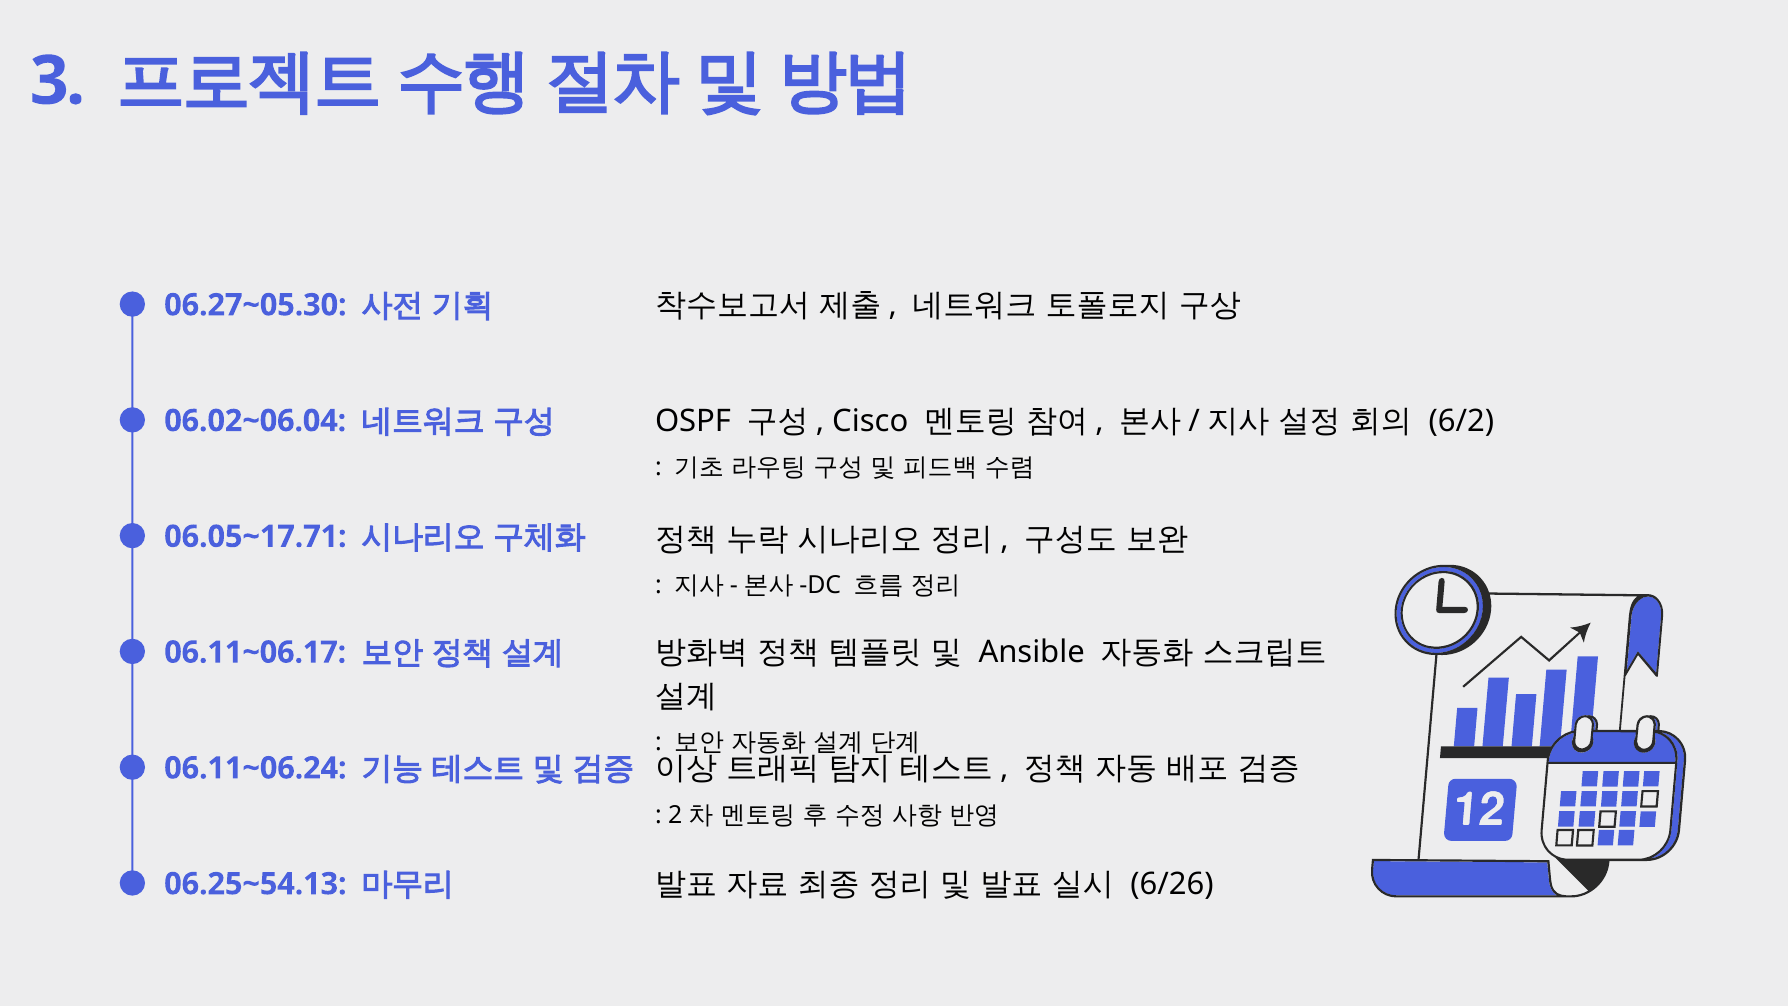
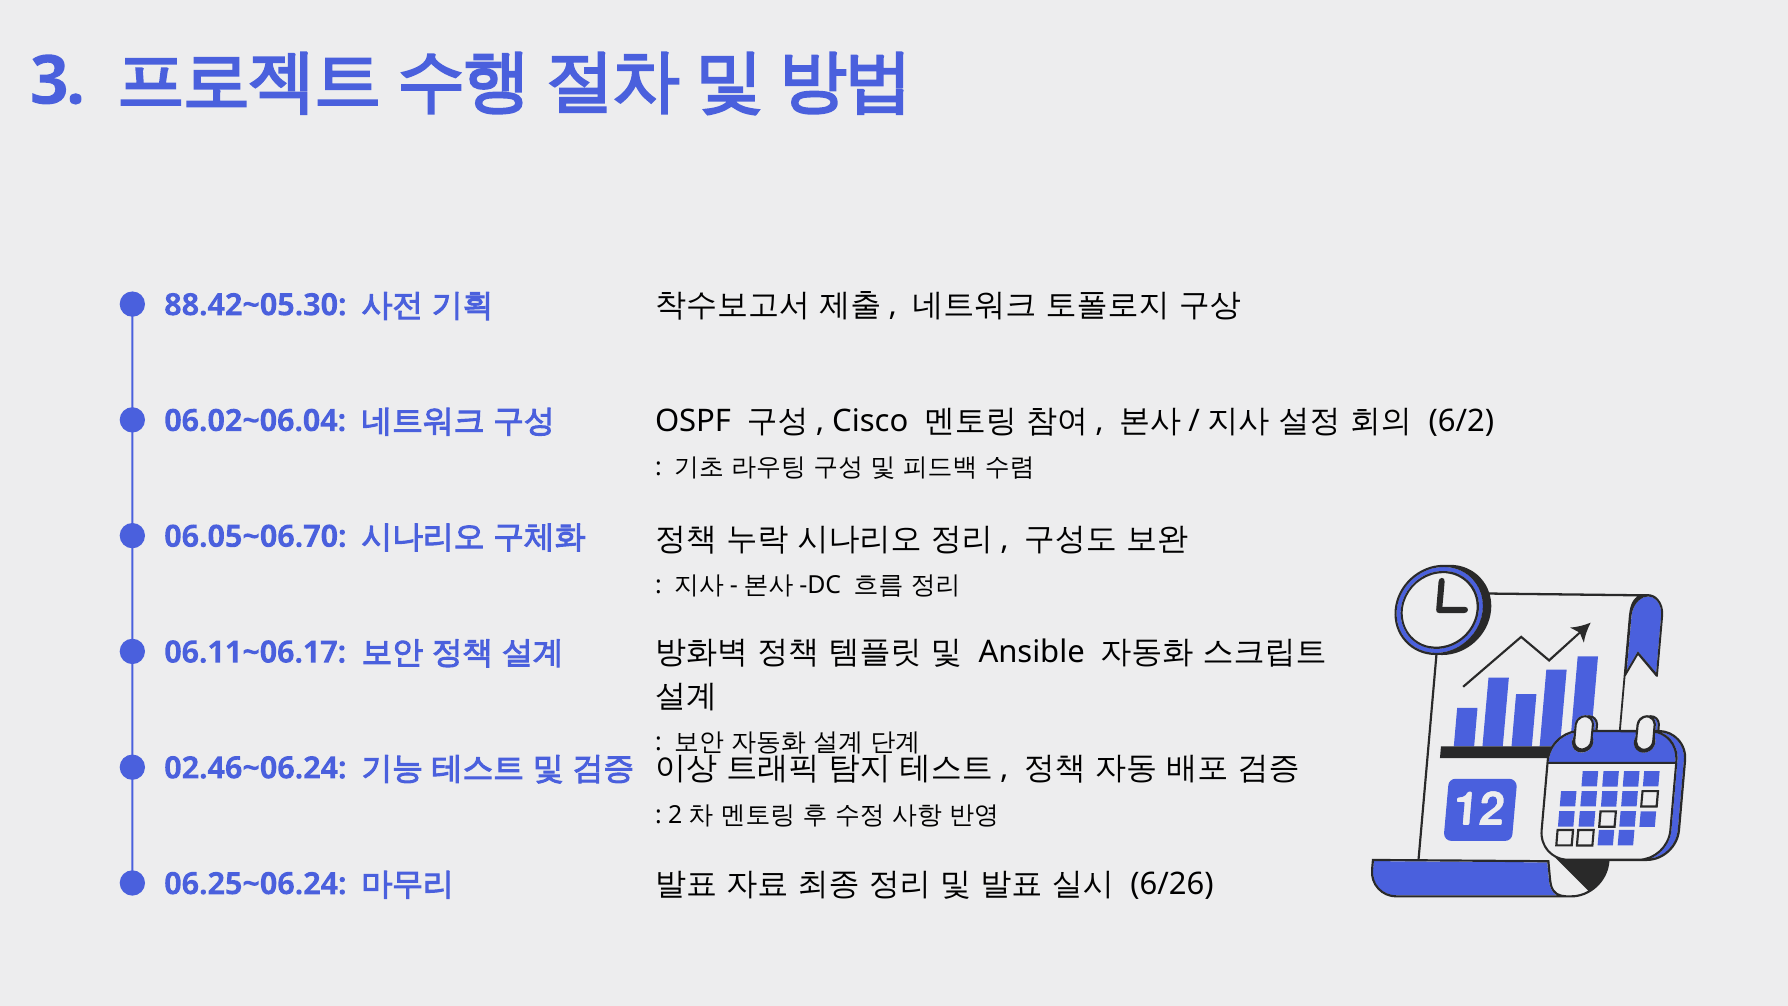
06.27~05.30: 06.27~05.30 -> 88.42~05.30
06.05~17.71: 06.05~17.71 -> 06.05~06.70
06.11~06.24: 06.11~06.24 -> 02.46~06.24
06.25~54.13: 06.25~54.13 -> 06.25~06.24
